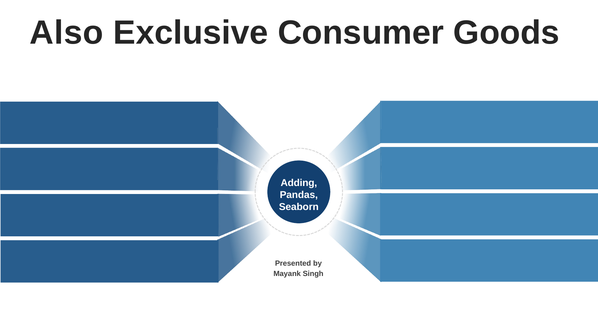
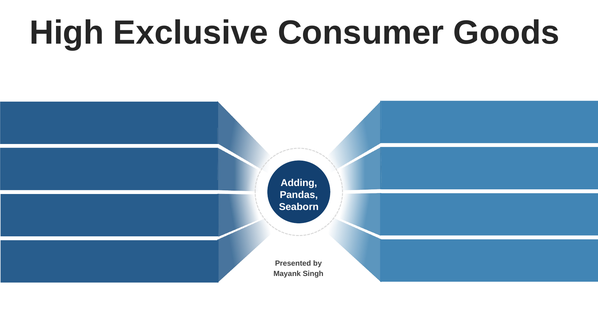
Also: Also -> High
